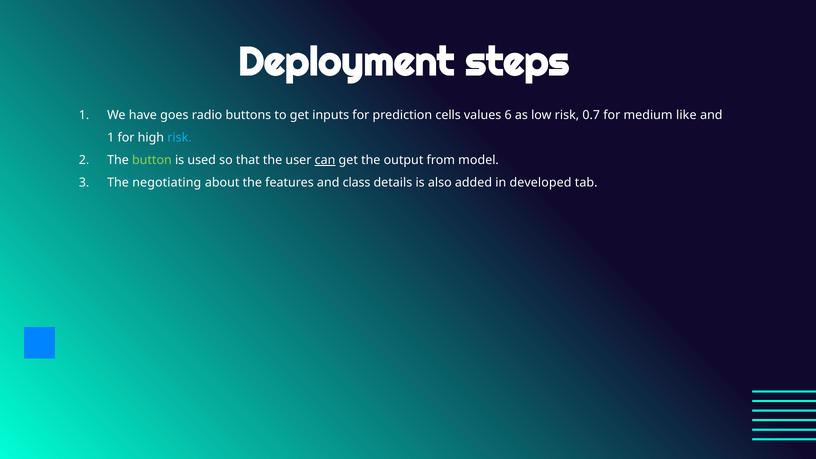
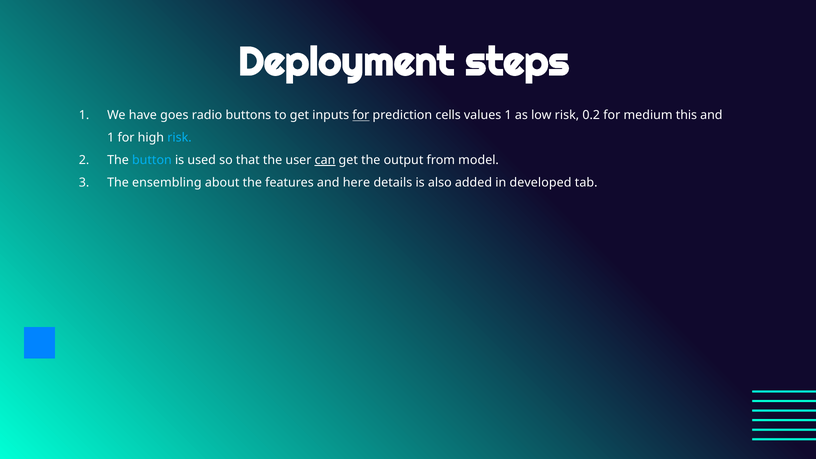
for at (361, 115) underline: none -> present
values 6: 6 -> 1
0.7: 0.7 -> 0.2
like: like -> this
button colour: light green -> light blue
negotiating: negotiating -> ensembling
class: class -> here
